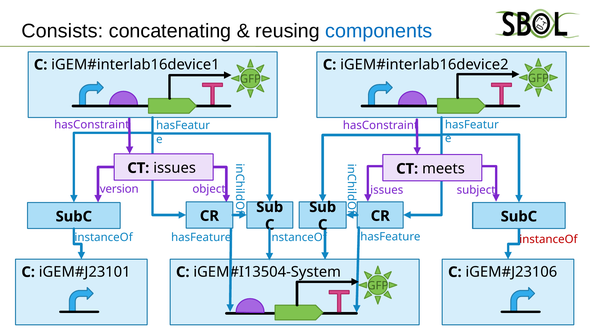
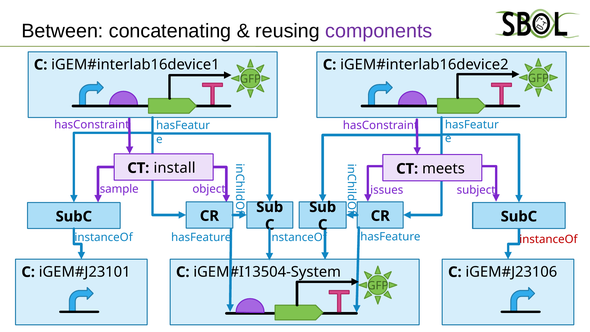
Consists: Consists -> Between
components colour: blue -> purple
CT issues: issues -> install
version: version -> sample
